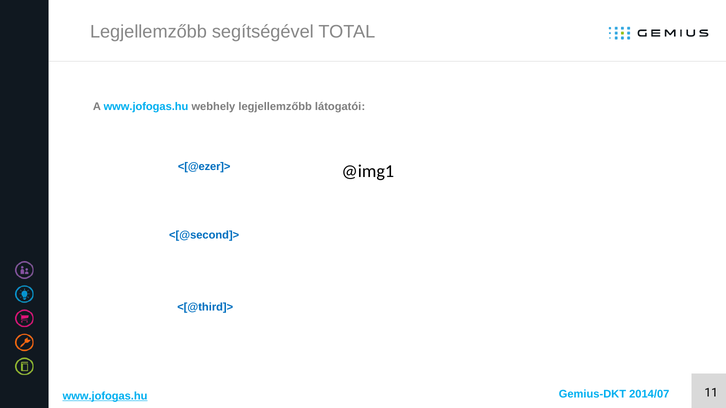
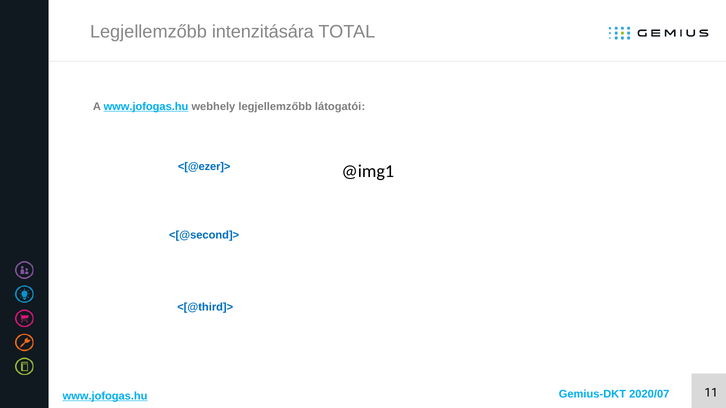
segítségével: segítségével -> intenzitására
www.jofogas.hu at (146, 107) underline: none -> present
2014/07: 2014/07 -> 2020/07
